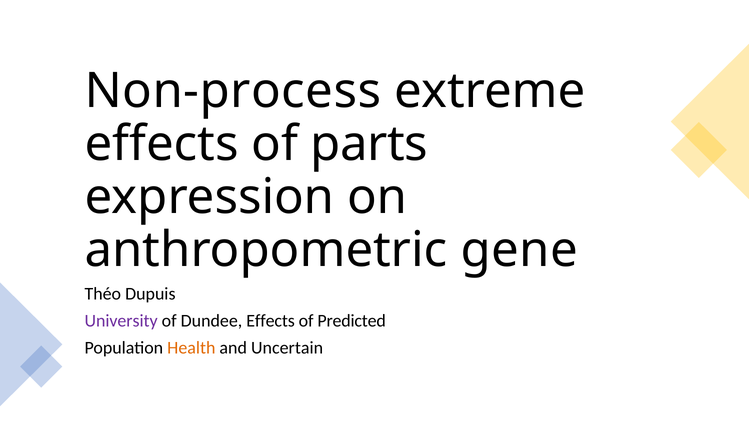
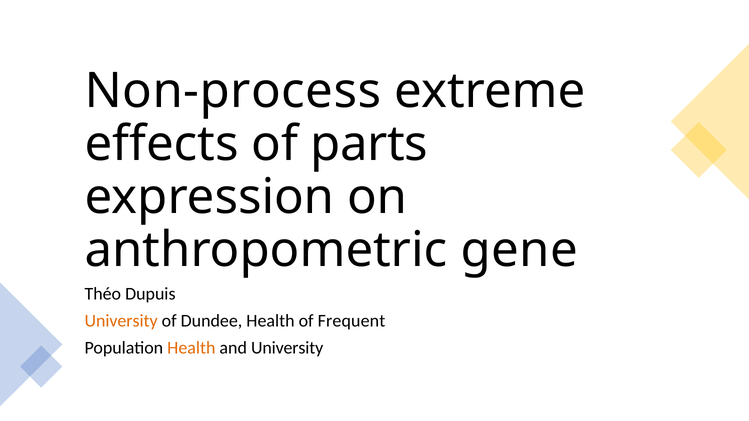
University at (121, 321) colour: purple -> orange
Dundee Effects: Effects -> Health
Predicted: Predicted -> Frequent
and Uncertain: Uncertain -> University
